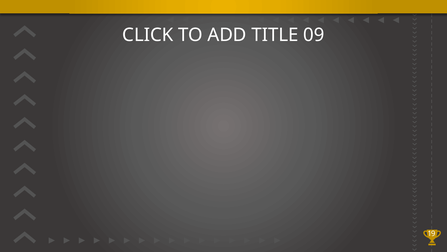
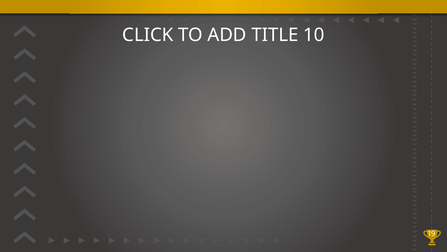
09: 09 -> 10
